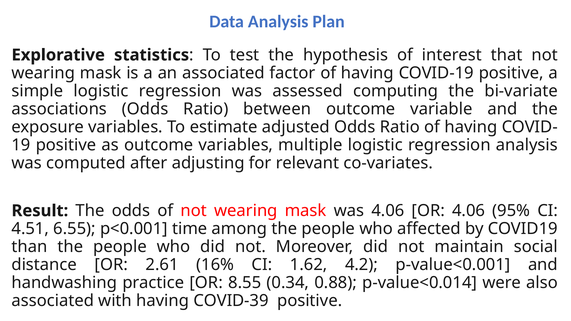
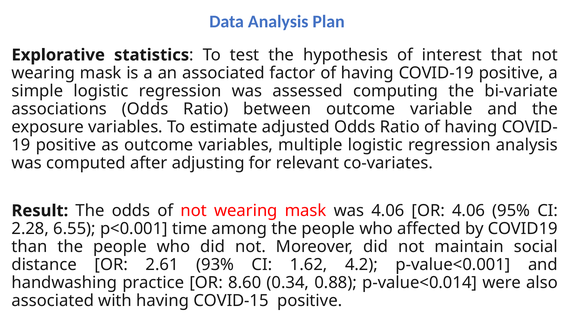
4.51: 4.51 -> 2.28
16%: 16% -> 93%
8.55: 8.55 -> 8.60
COVID-39: COVID-39 -> COVID-15
